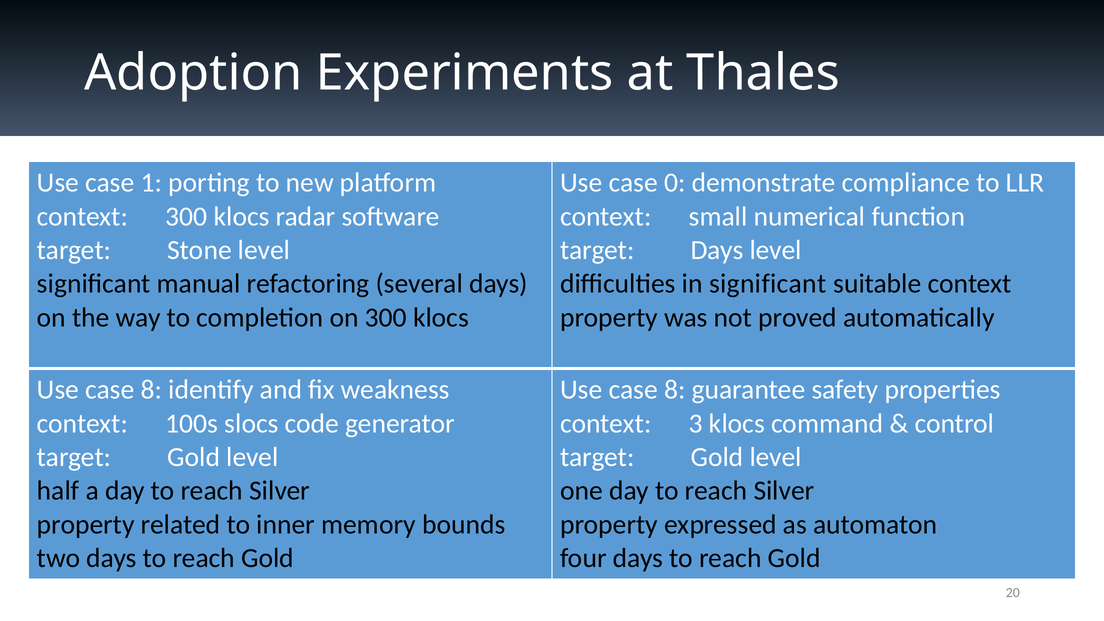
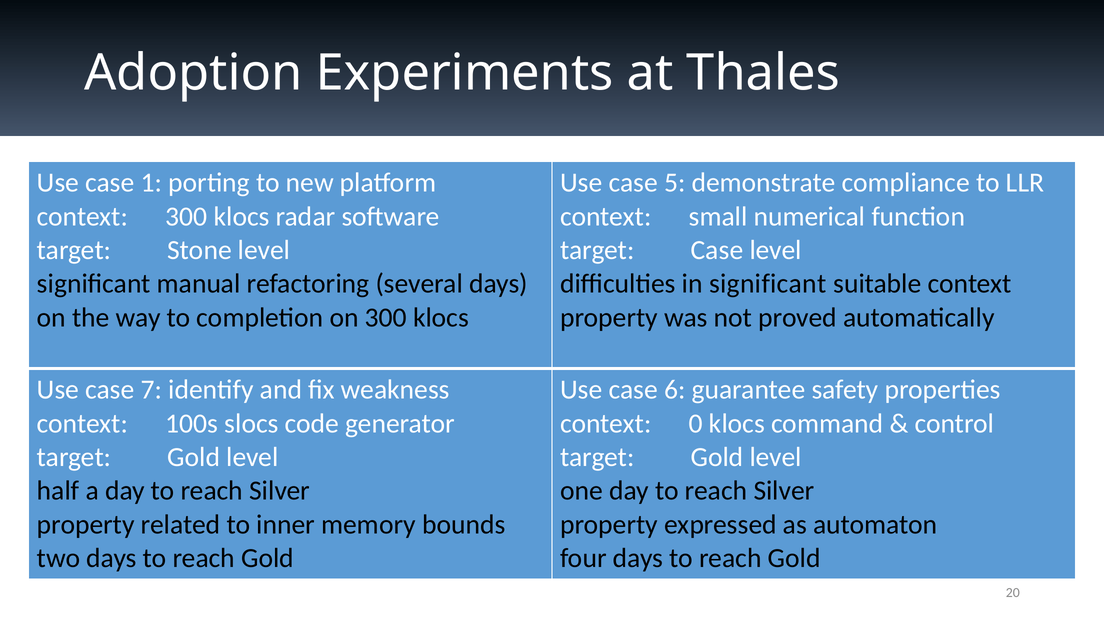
0: 0 -> 5
target Days: Days -> Case
8 at (151, 390): 8 -> 7
8 at (675, 390): 8 -> 6
3: 3 -> 0
